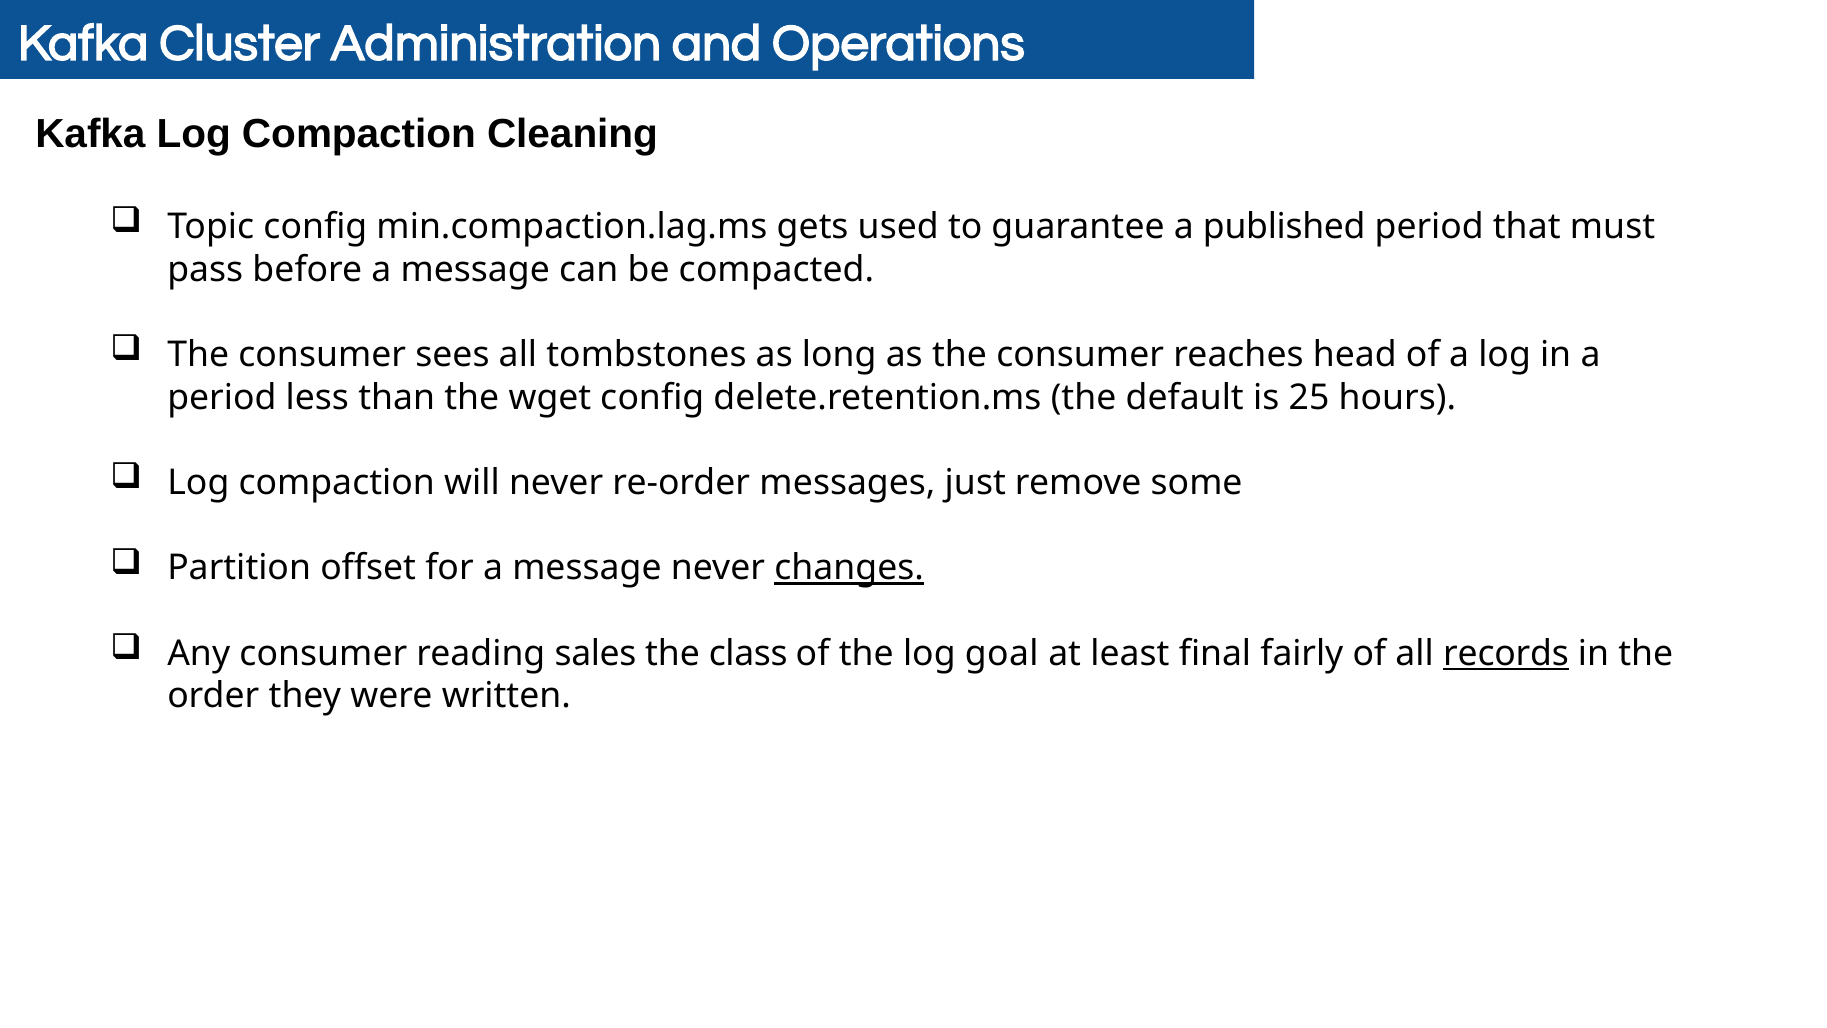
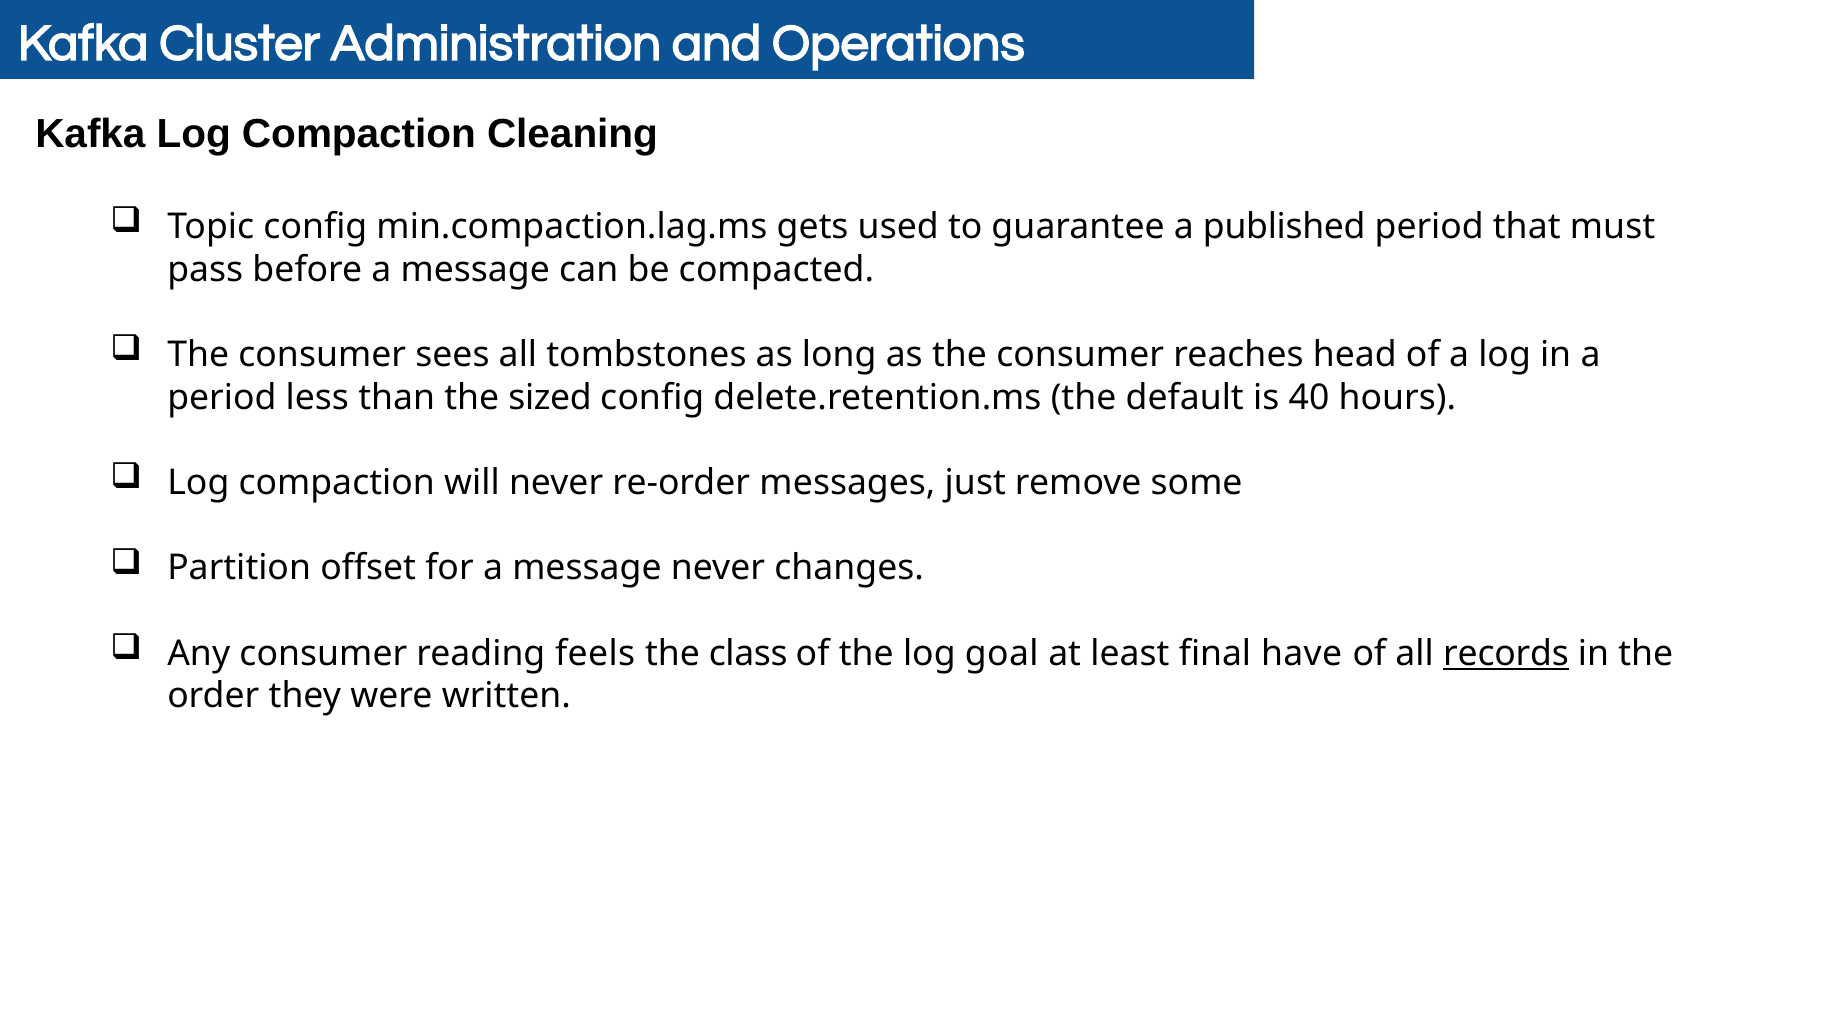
wget: wget -> sized
25: 25 -> 40
changes underline: present -> none
sales: sales -> feels
fairly: fairly -> have
